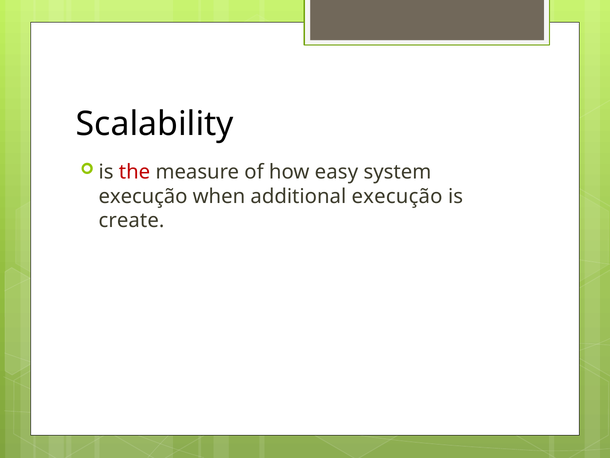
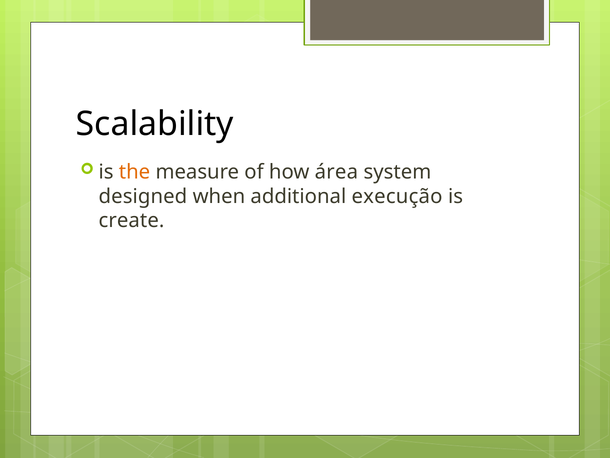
the colour: red -> orange
easy: easy -> área
execução at (143, 196): execução -> designed
